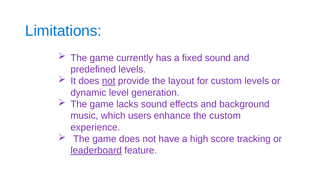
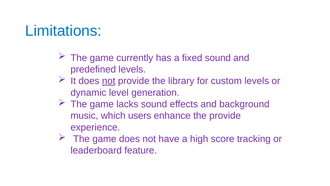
layout: layout -> library
the custom: custom -> provide
leaderboard underline: present -> none
